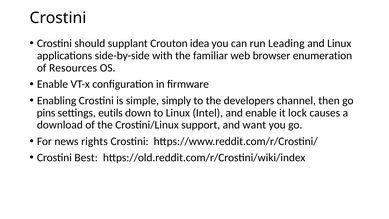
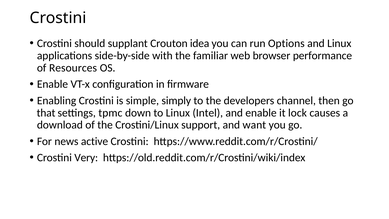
Leading: Leading -> Options
enumeration: enumeration -> performance
pins: pins -> that
eutils: eutils -> tpmc
rights: rights -> active
Best: Best -> Very
